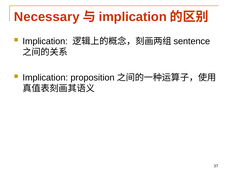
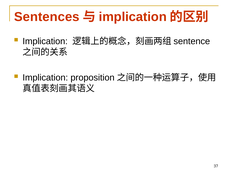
Necessary: Necessary -> Sentences
